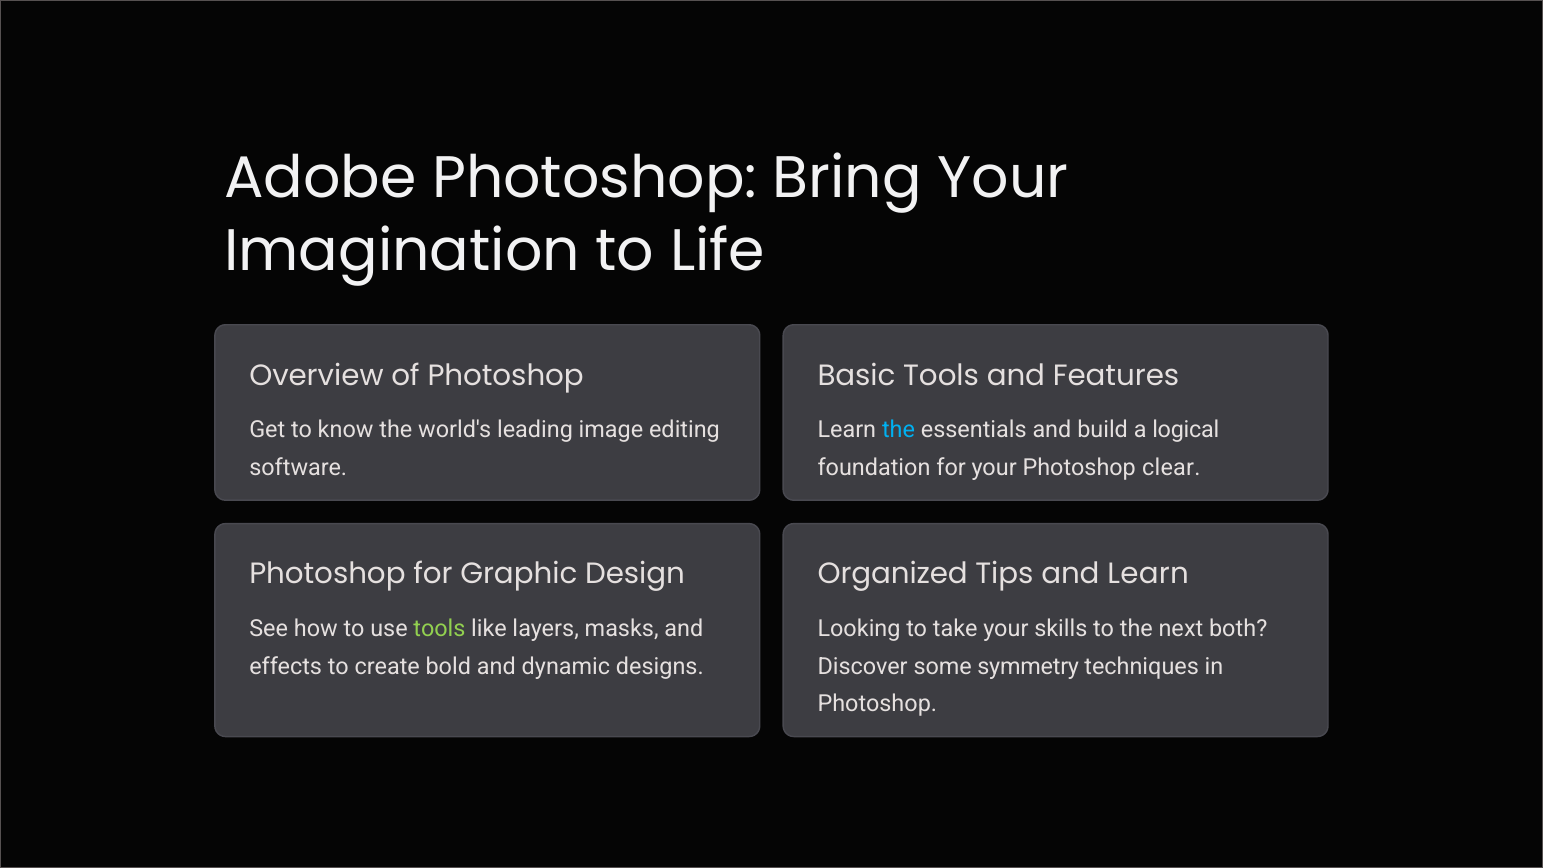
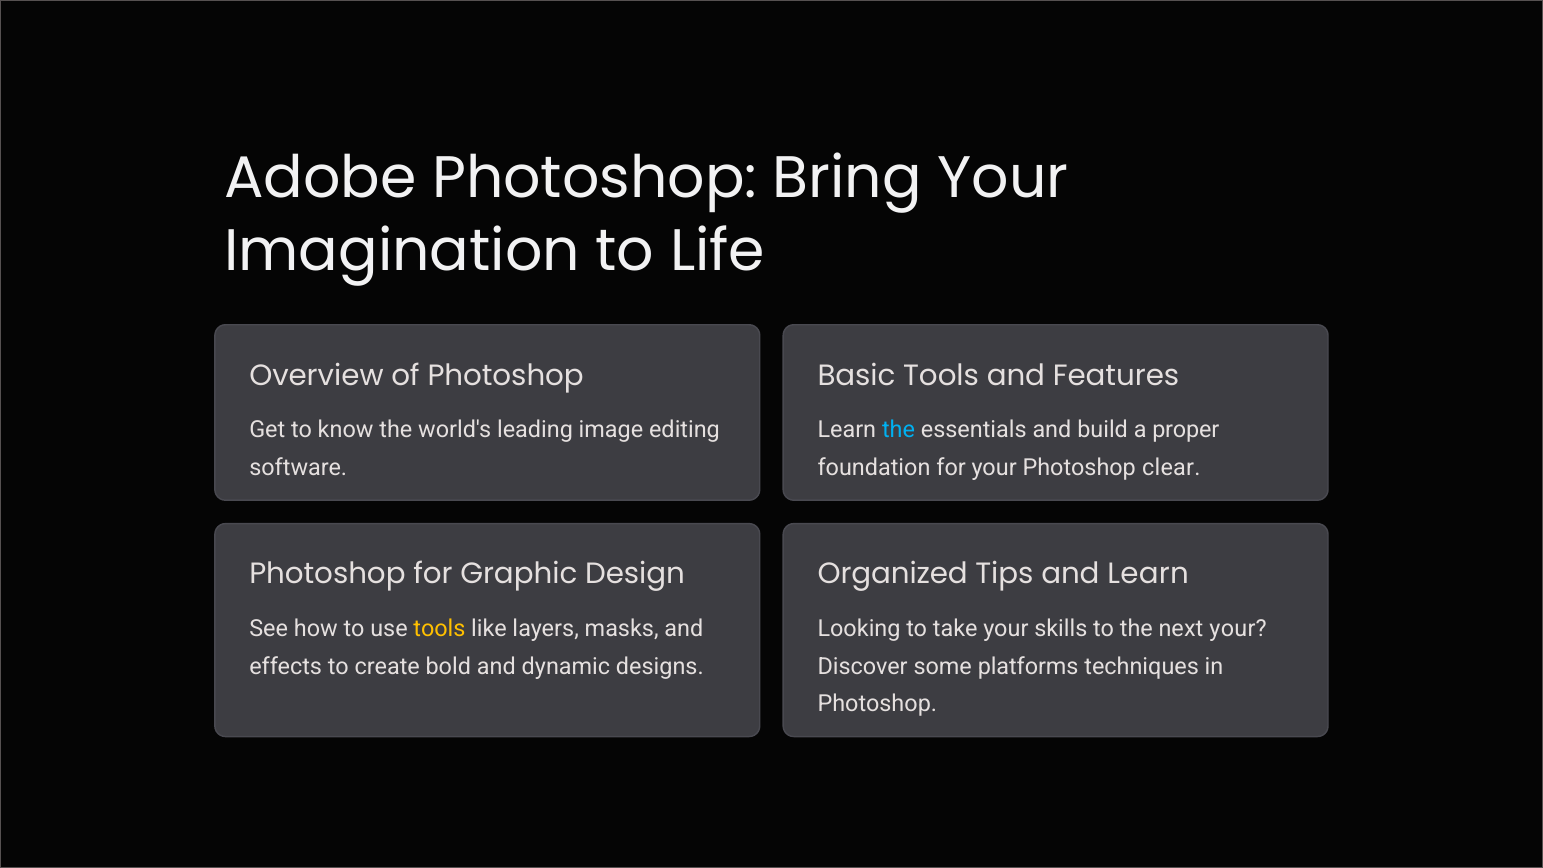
logical: logical -> proper
tools at (439, 629) colour: light green -> yellow
next both: both -> your
symmetry: symmetry -> platforms
